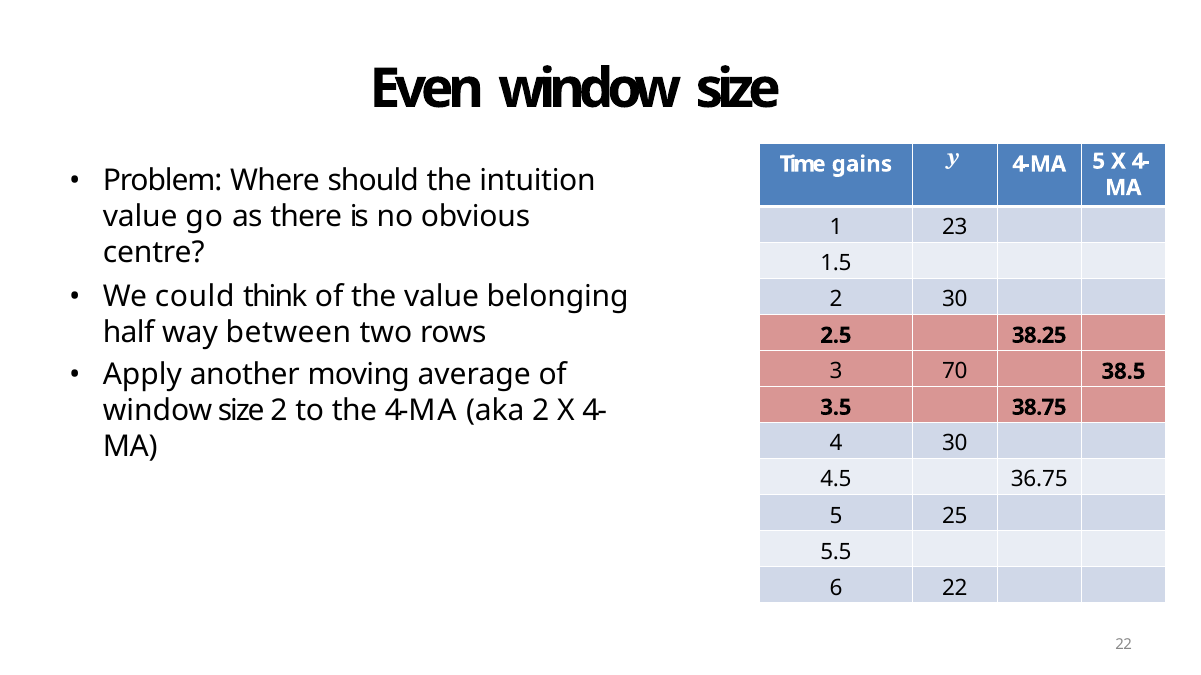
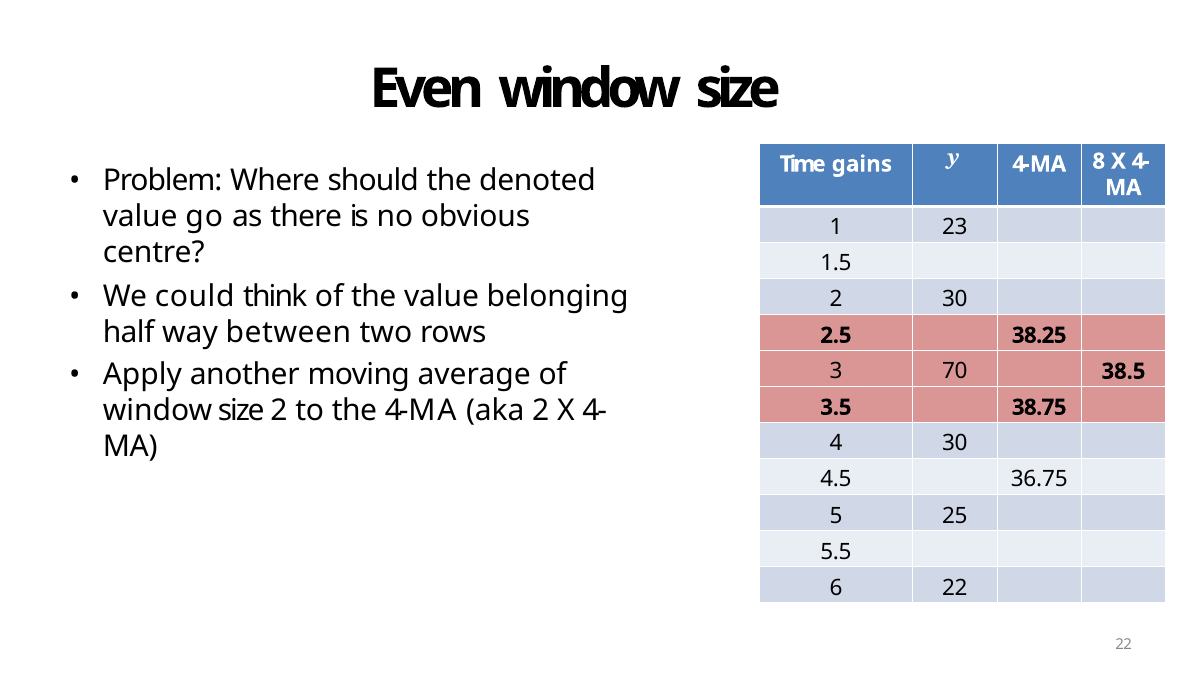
4-MA 5: 5 -> 8
intuition: intuition -> denoted
